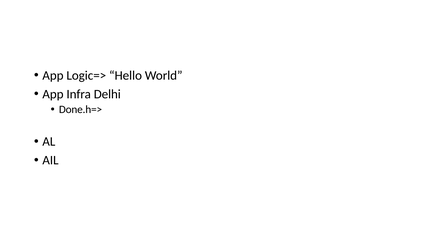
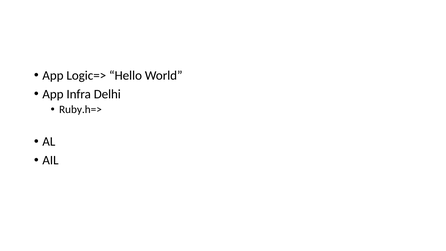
Done.h=>: Done.h=> -> Ruby.h=>
